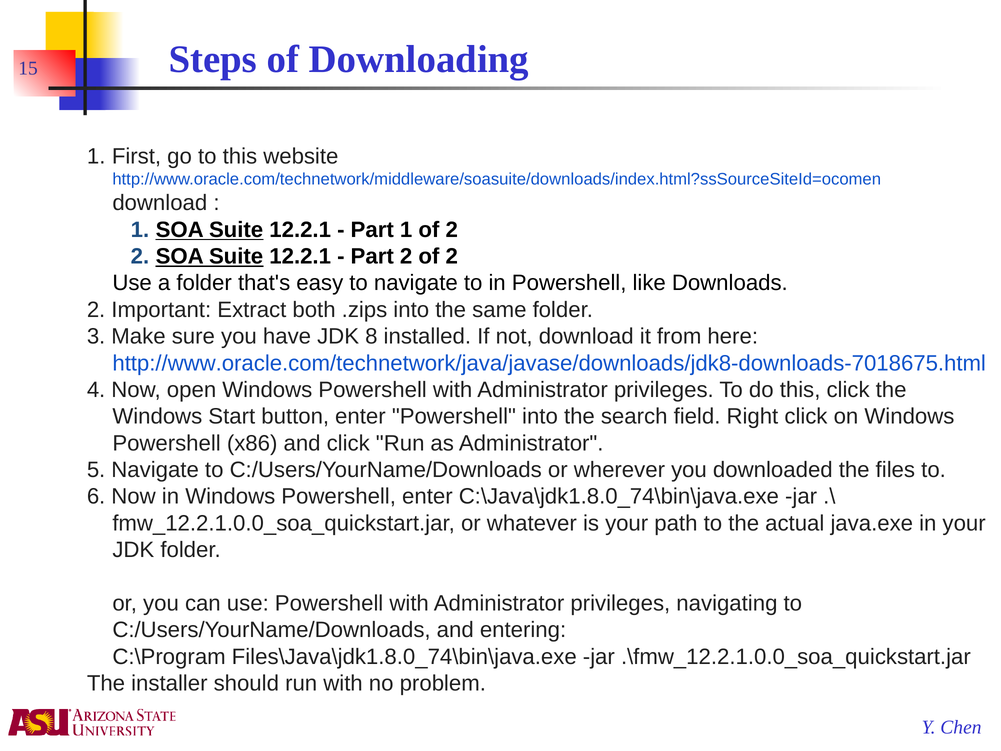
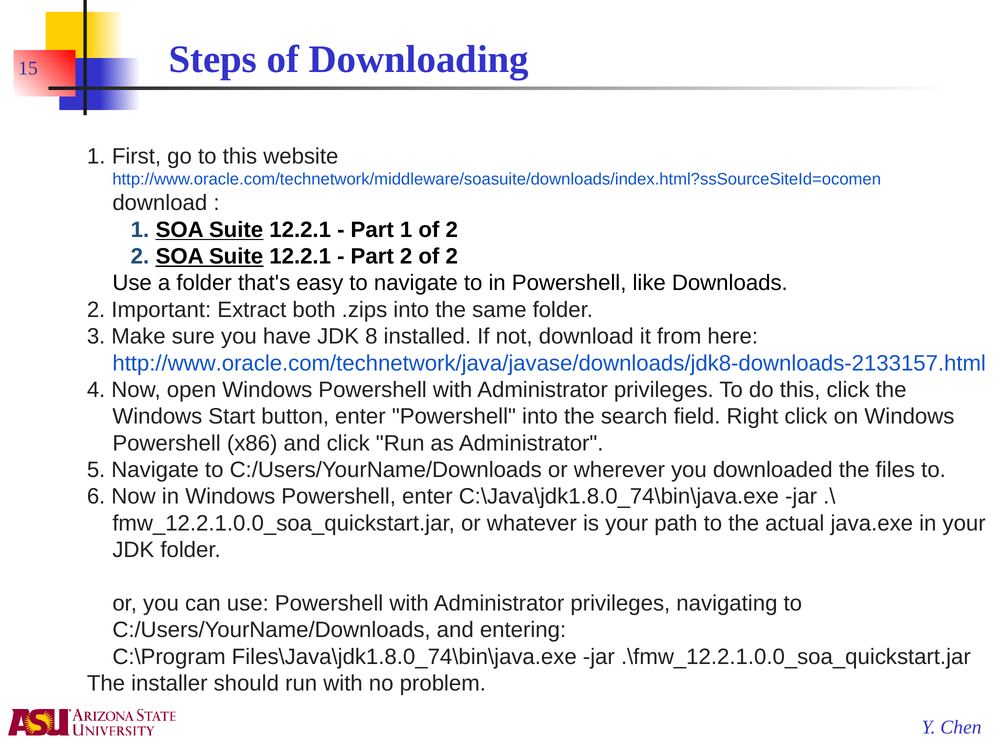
http://www.oracle.com/technetwork/java/javase/downloads/jdk8-downloads-7018675.html: http://www.oracle.com/technetwork/java/javase/downloads/jdk8-downloads-7018675.html -> http://www.oracle.com/technetwork/java/javase/downloads/jdk8-downloads-2133157.html
